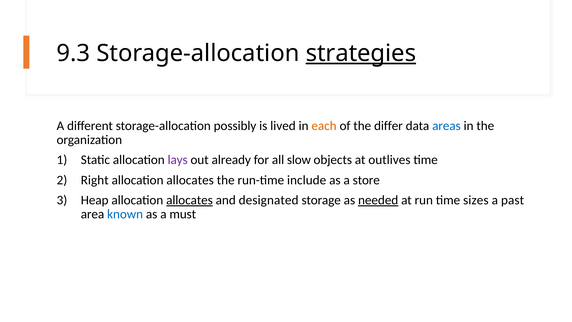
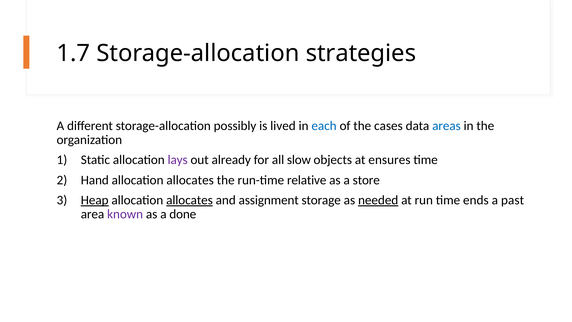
9.3: 9.3 -> 1.7
strategies underline: present -> none
each colour: orange -> blue
differ: differ -> cases
outlives: outlives -> ensures
Right: Right -> Hand
include: include -> relative
Heap underline: none -> present
designated: designated -> assignment
sizes: sizes -> ends
known colour: blue -> purple
must: must -> done
